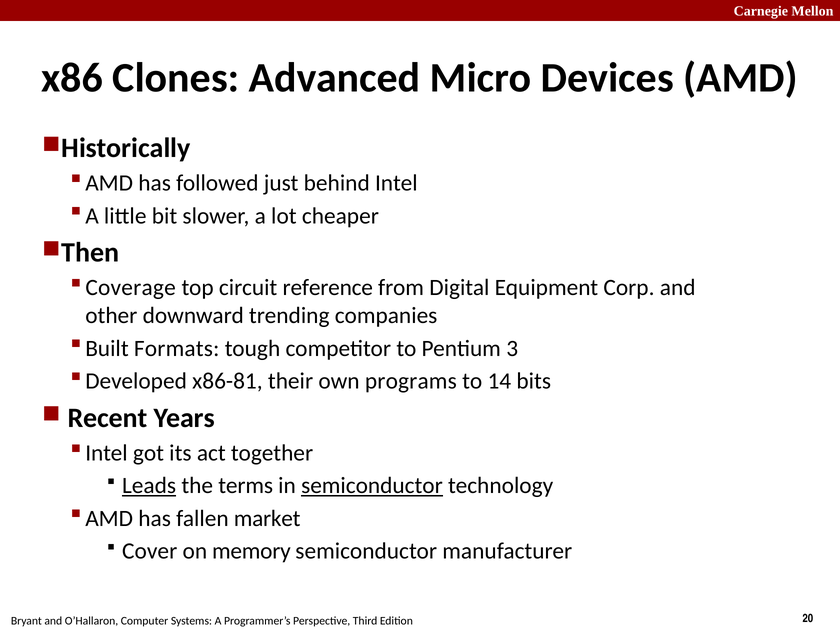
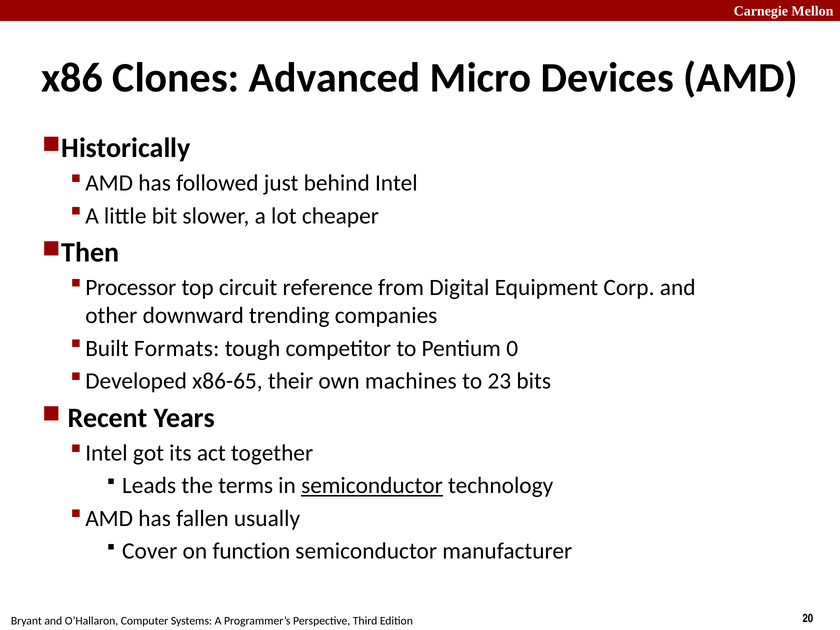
Coverage: Coverage -> Processor
3: 3 -> 0
x86-81: x86-81 -> x86-65
programs: programs -> machines
14: 14 -> 23
Leads underline: present -> none
market: market -> usually
memory: memory -> function
